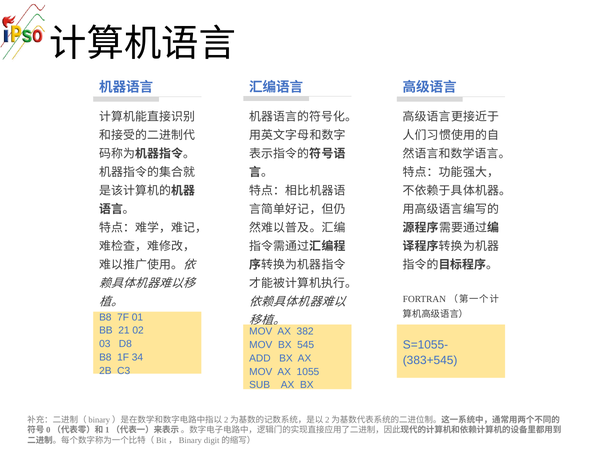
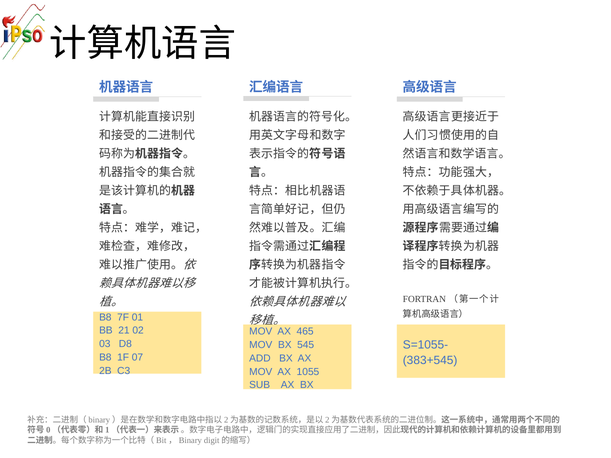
382: 382 -> 465
34: 34 -> 07
